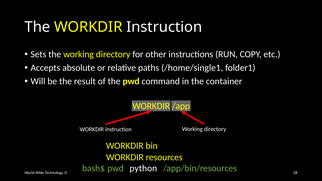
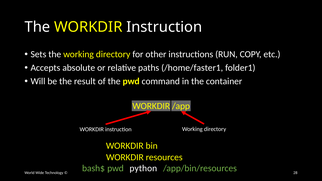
/home/single1: /home/single1 -> /home/faster1
